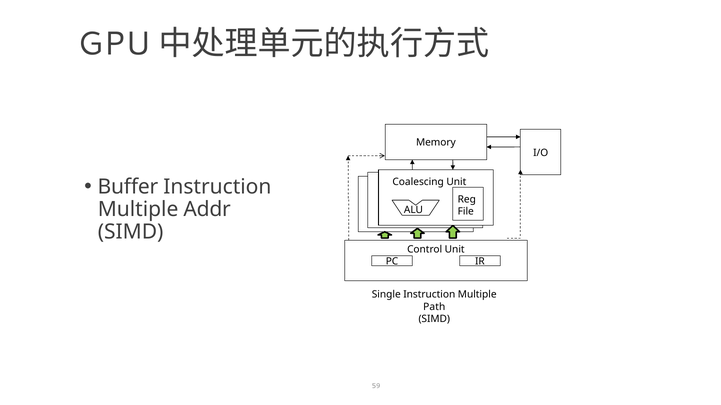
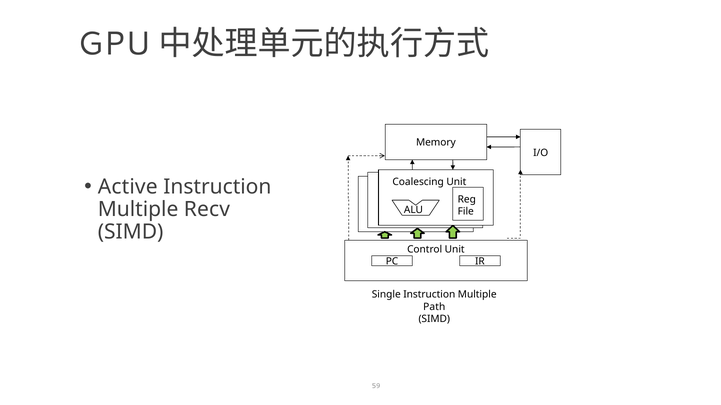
Buffer: Buffer -> Active
Addr: Addr -> Recv
